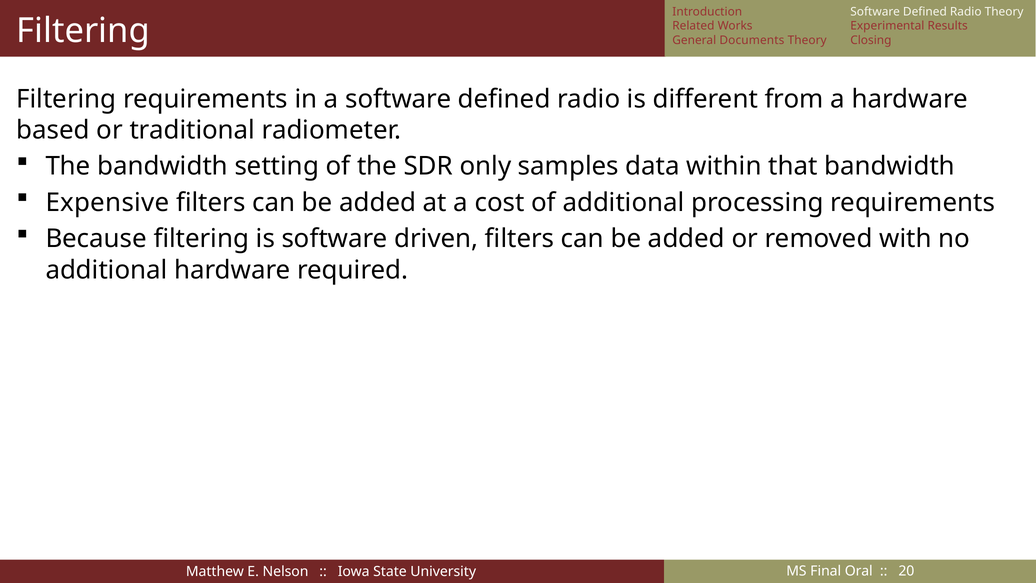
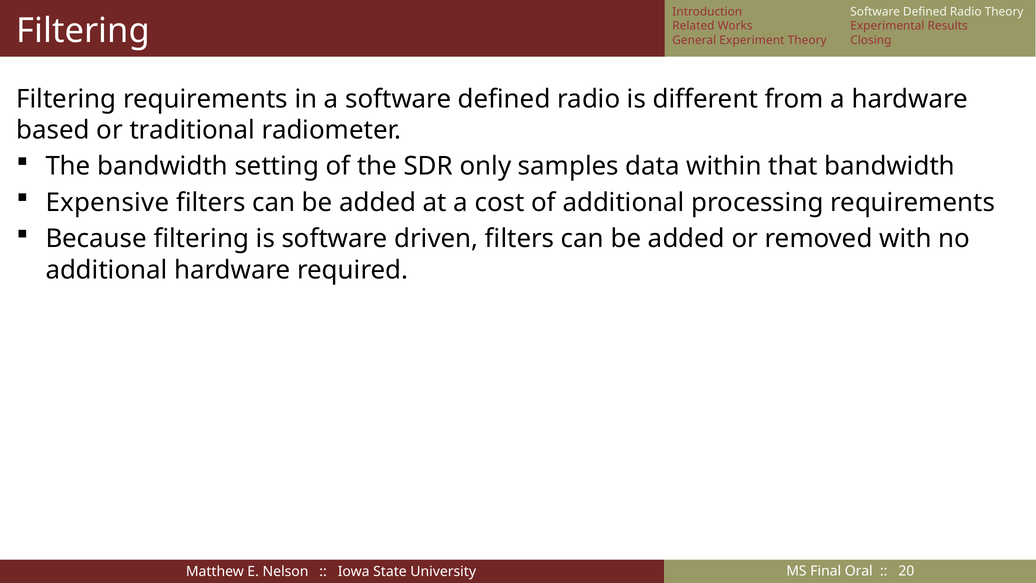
Documents: Documents -> Experiment
